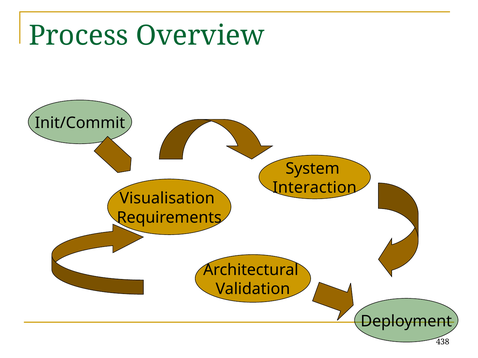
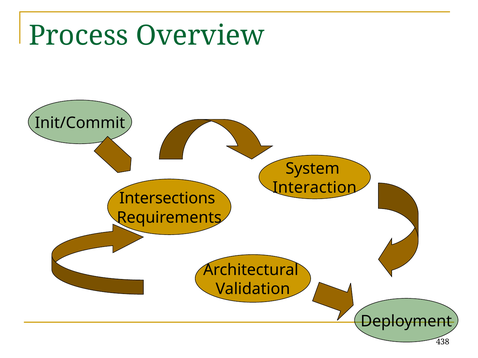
Visualisation: Visualisation -> Intersections
